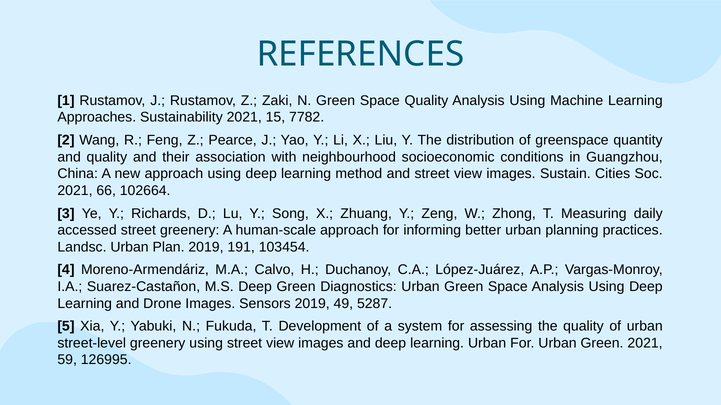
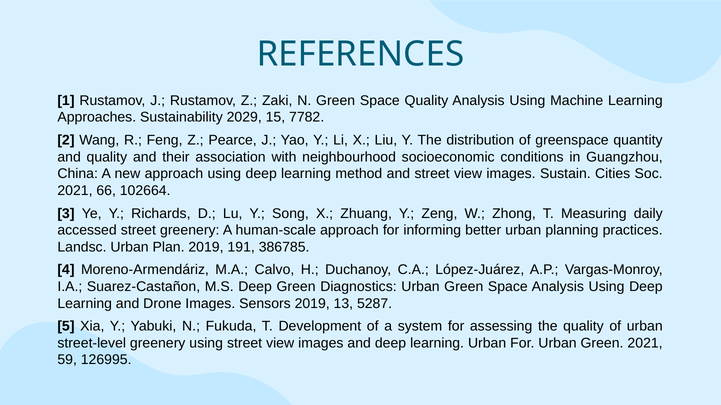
Sustainability 2021: 2021 -> 2029
103454: 103454 -> 386785
49: 49 -> 13
